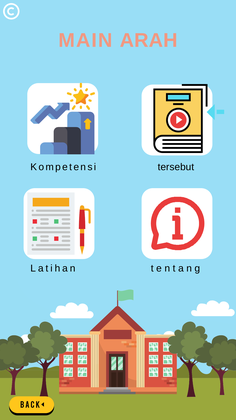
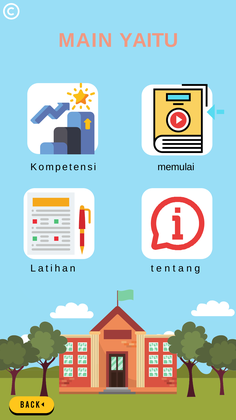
ARAH: ARAH -> YAITU
tersebut: tersebut -> memulai
